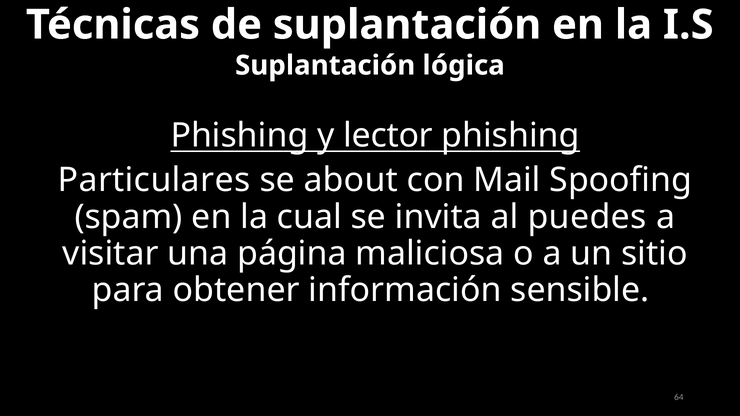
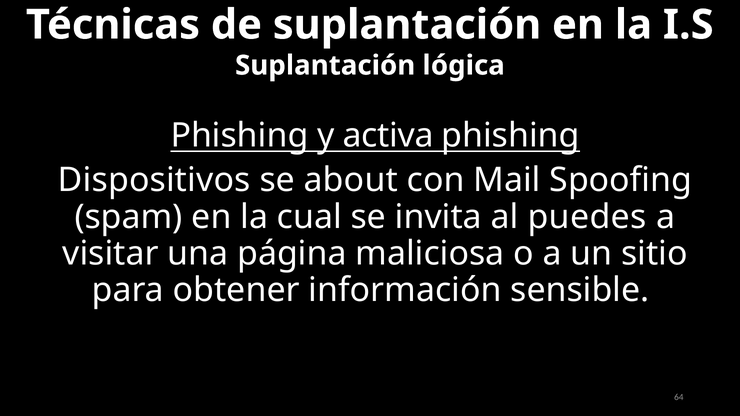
lector: lector -> activa
Particulares: Particulares -> Dispositivos
